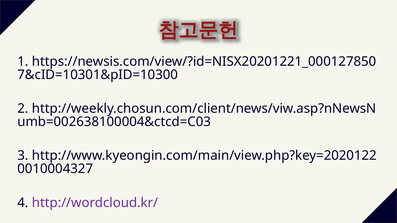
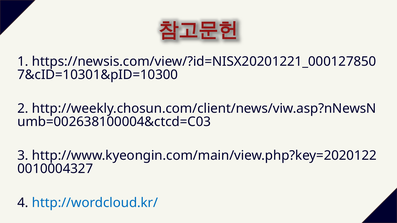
http://wordcloud.kr/ colour: purple -> blue
